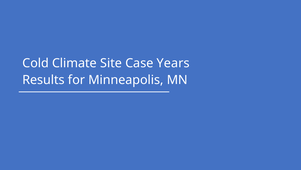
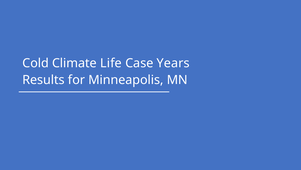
Site: Site -> Life
